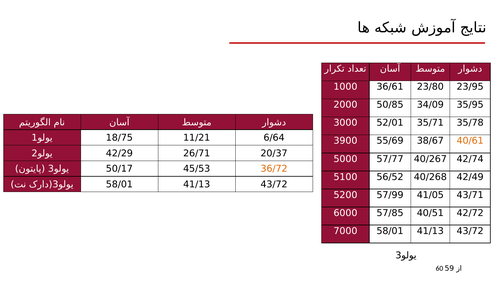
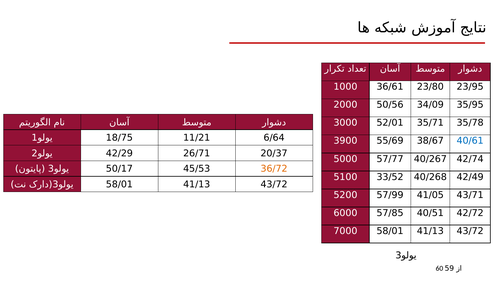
50/85: 50/85 -> 50/56
40/61 colour: orange -> blue
56/52: 56/52 -> 33/52
